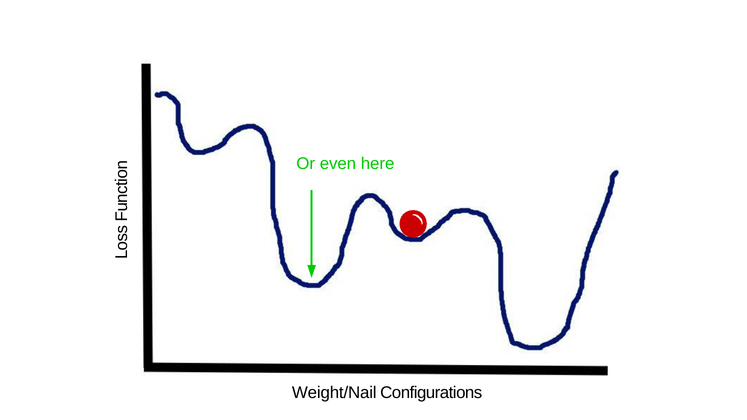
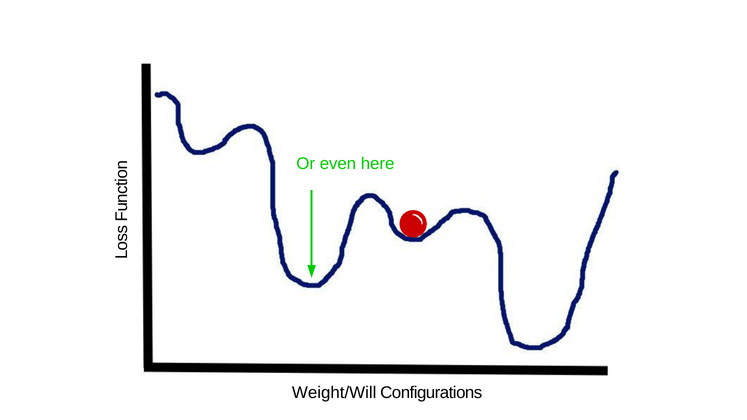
Weight/Nail: Weight/Nail -> Weight/Will
